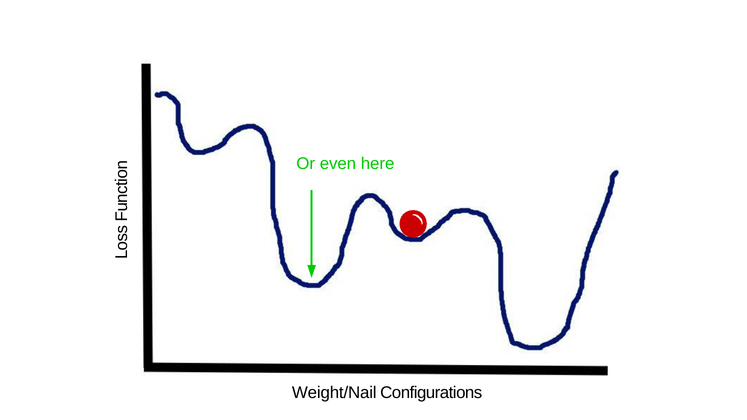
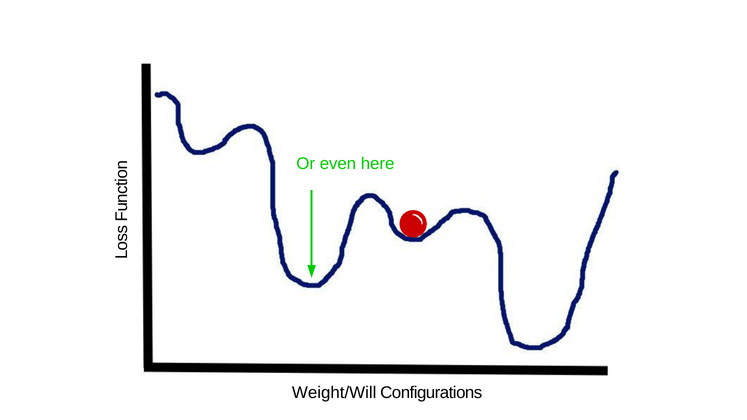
Weight/Nail: Weight/Nail -> Weight/Will
